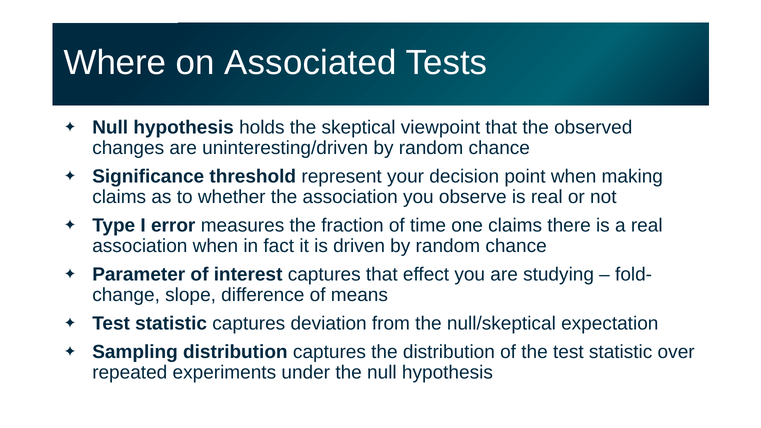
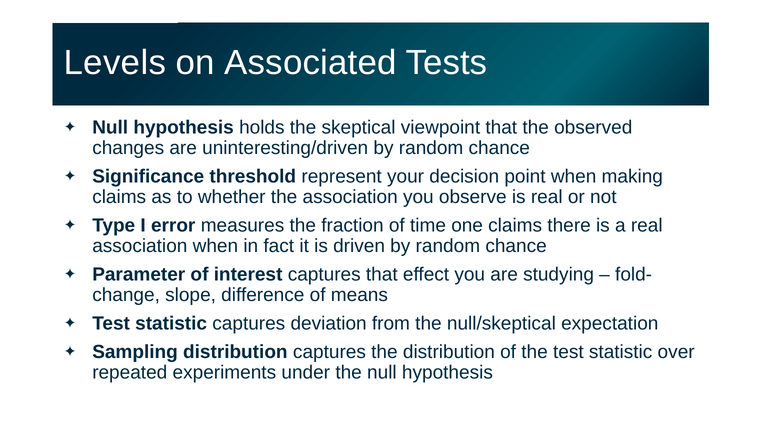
Where: Where -> Levels
